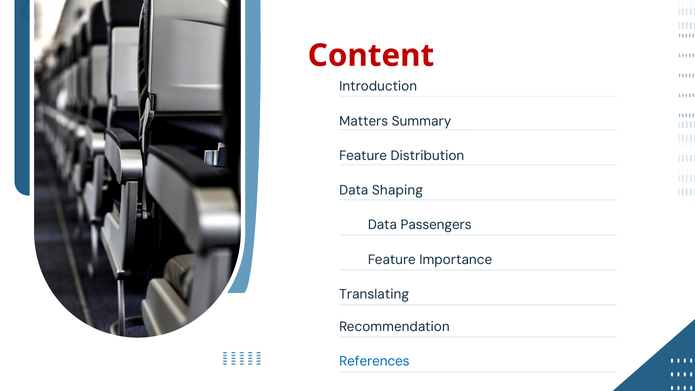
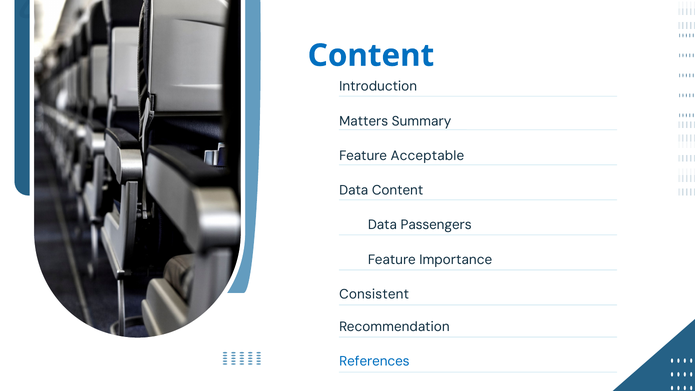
Content at (371, 56) colour: red -> blue
Distribution: Distribution -> Acceptable
Data Shaping: Shaping -> Content
Translating: Translating -> Consistent
